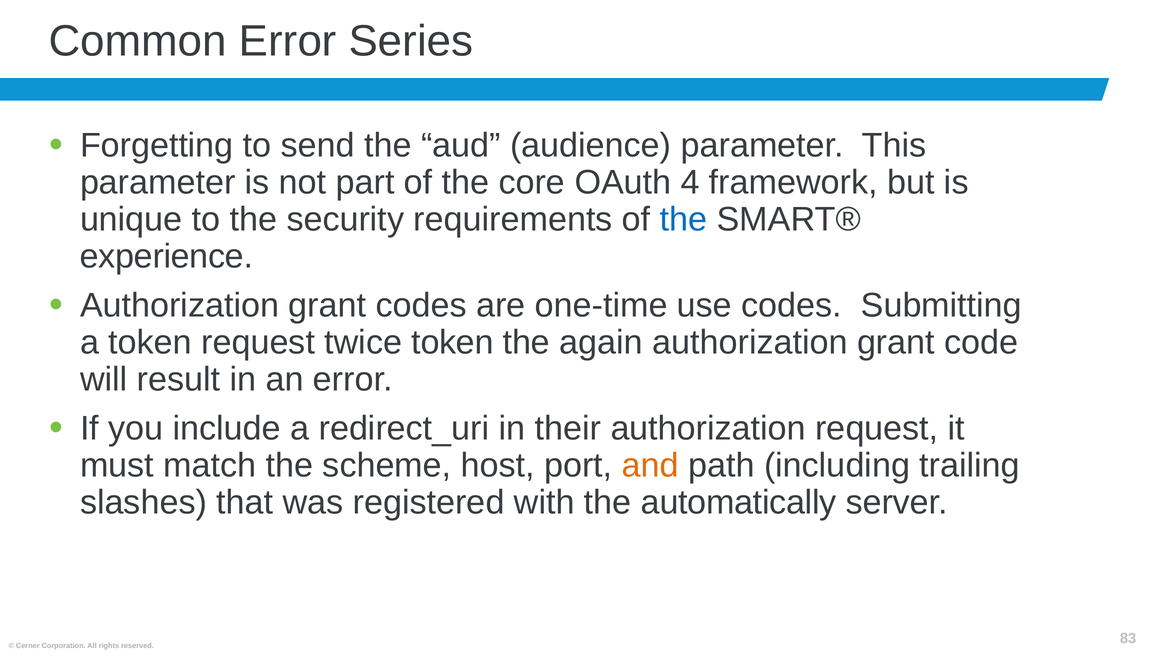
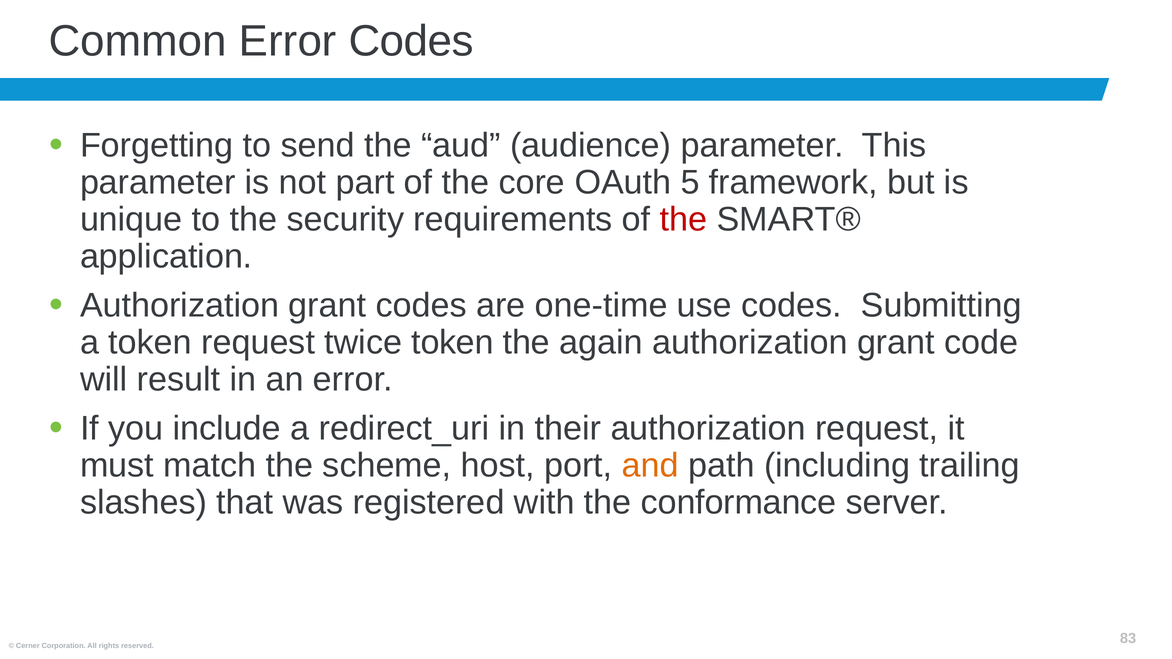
Error Series: Series -> Codes
4: 4 -> 5
the at (684, 220) colour: blue -> red
experience: experience -> application
automatically: automatically -> conformance
